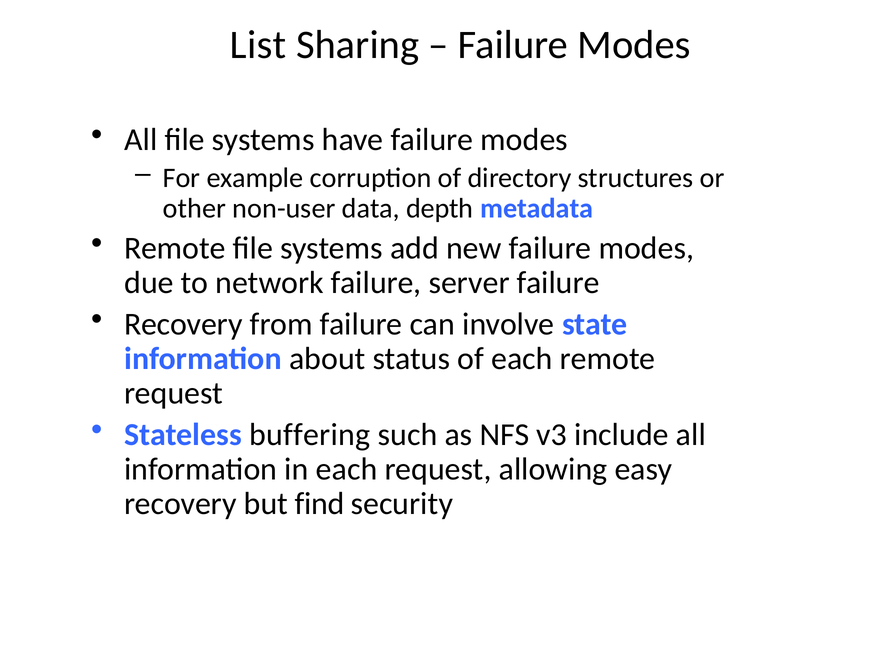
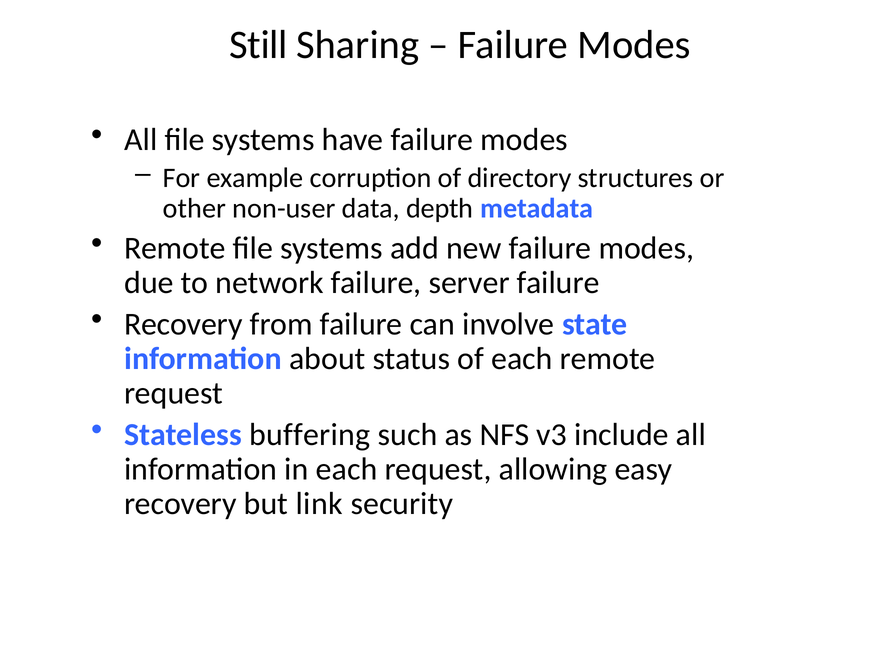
List: List -> Still
find: find -> link
